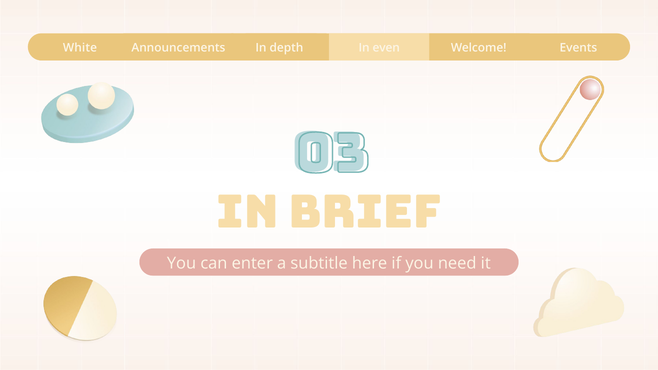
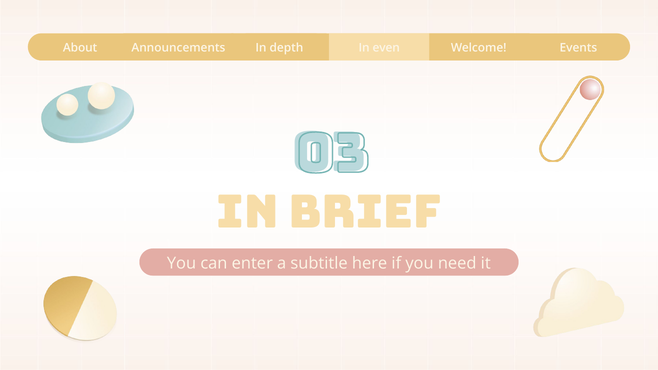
White: White -> About
